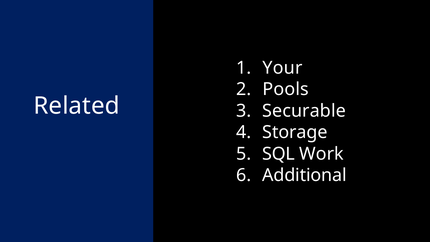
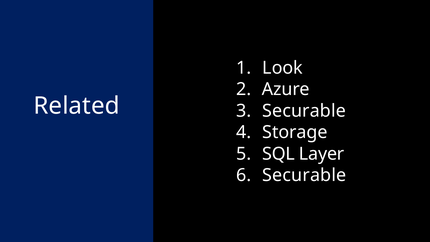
Your: Your -> Look
Pools: Pools -> Azure
Work: Work -> Layer
Additional at (304, 175): Additional -> Securable
